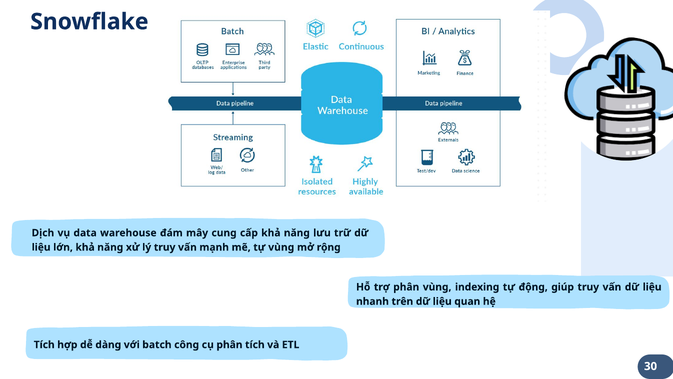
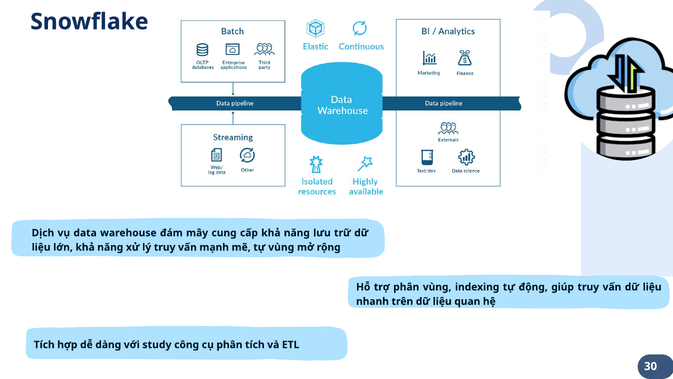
batch: batch -> study
